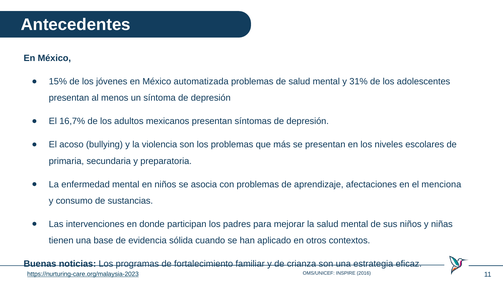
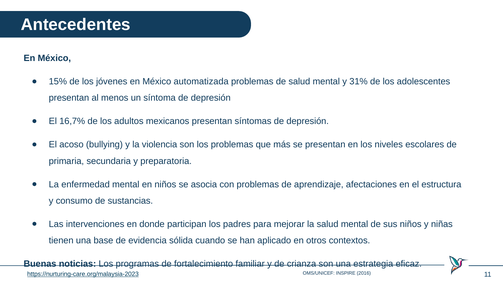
menciona: menciona -> estructura
